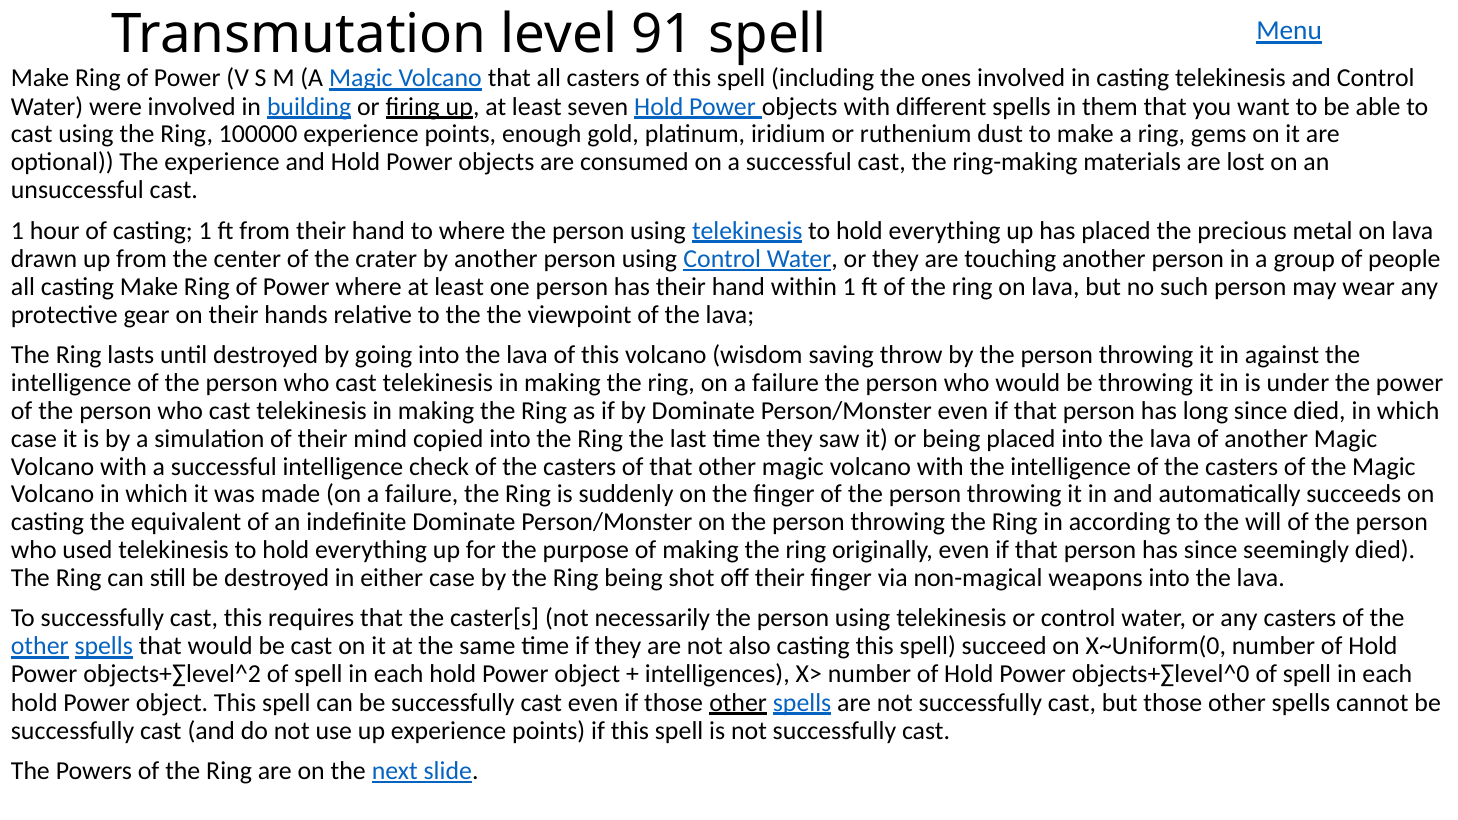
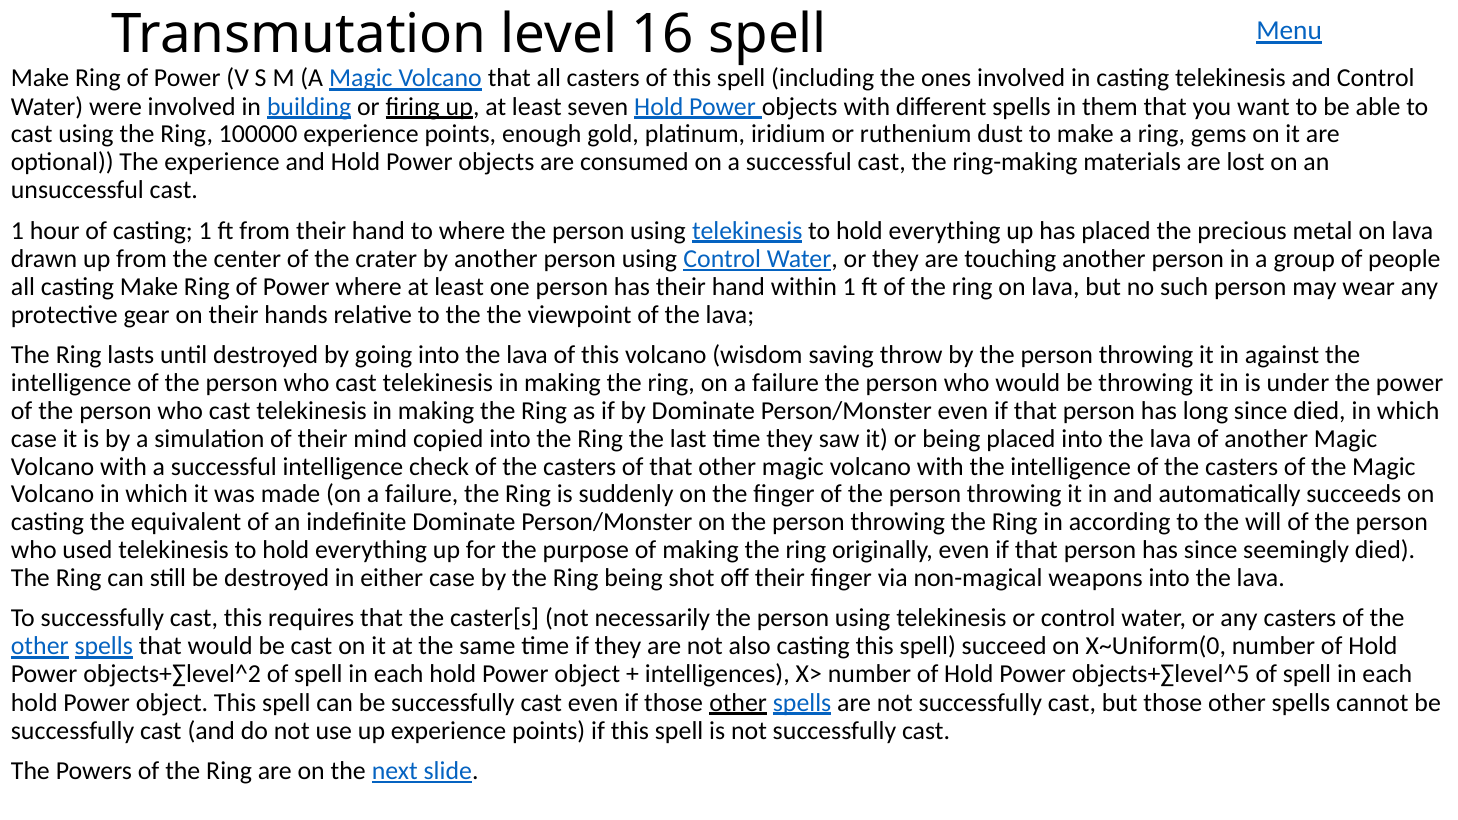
91: 91 -> 16
objects+∑level^0: objects+∑level^0 -> objects+∑level^5
